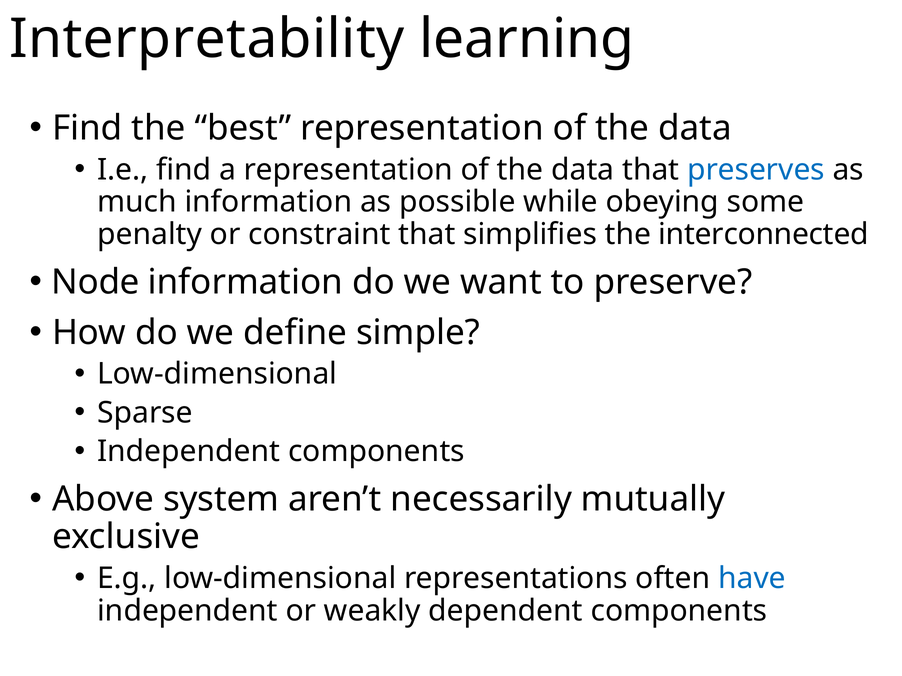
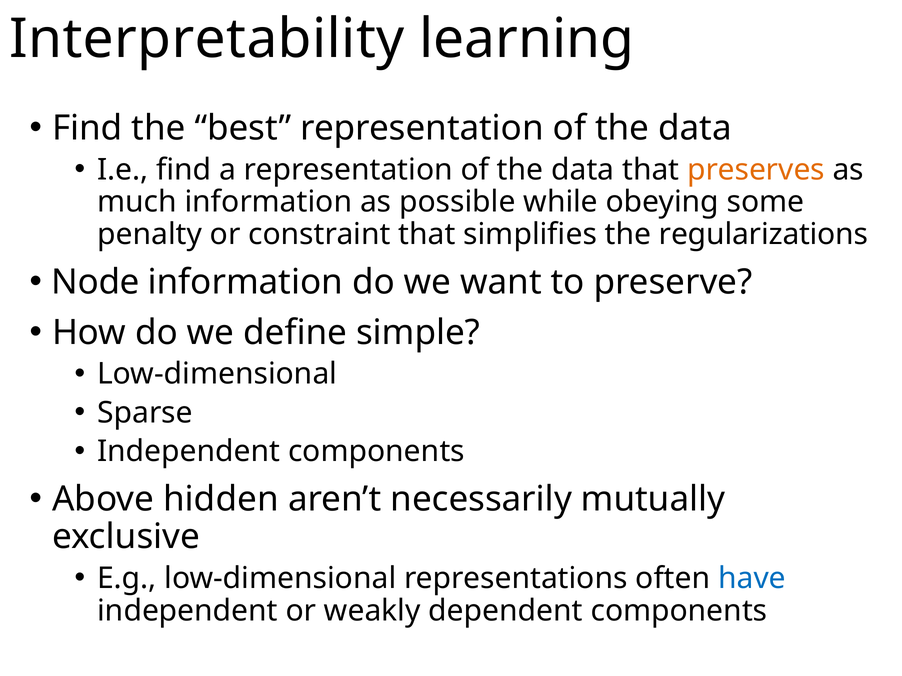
preserves colour: blue -> orange
interconnected: interconnected -> regularizations
system: system -> hidden
